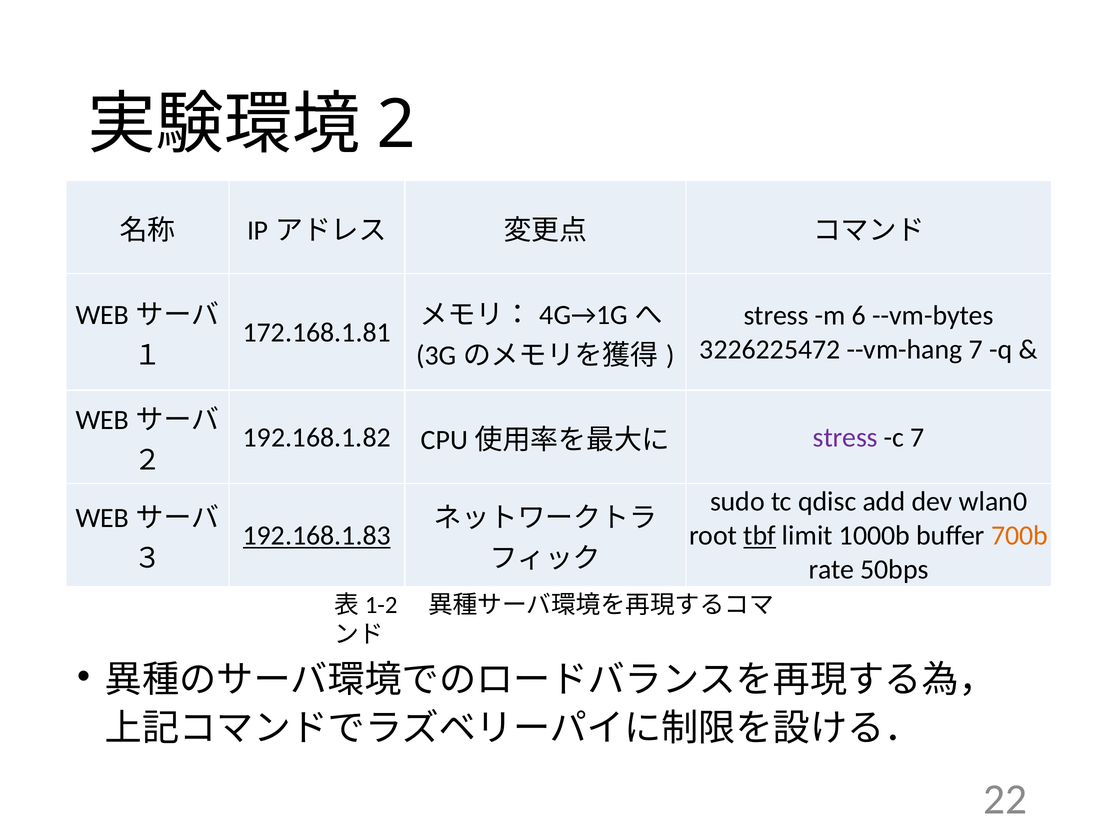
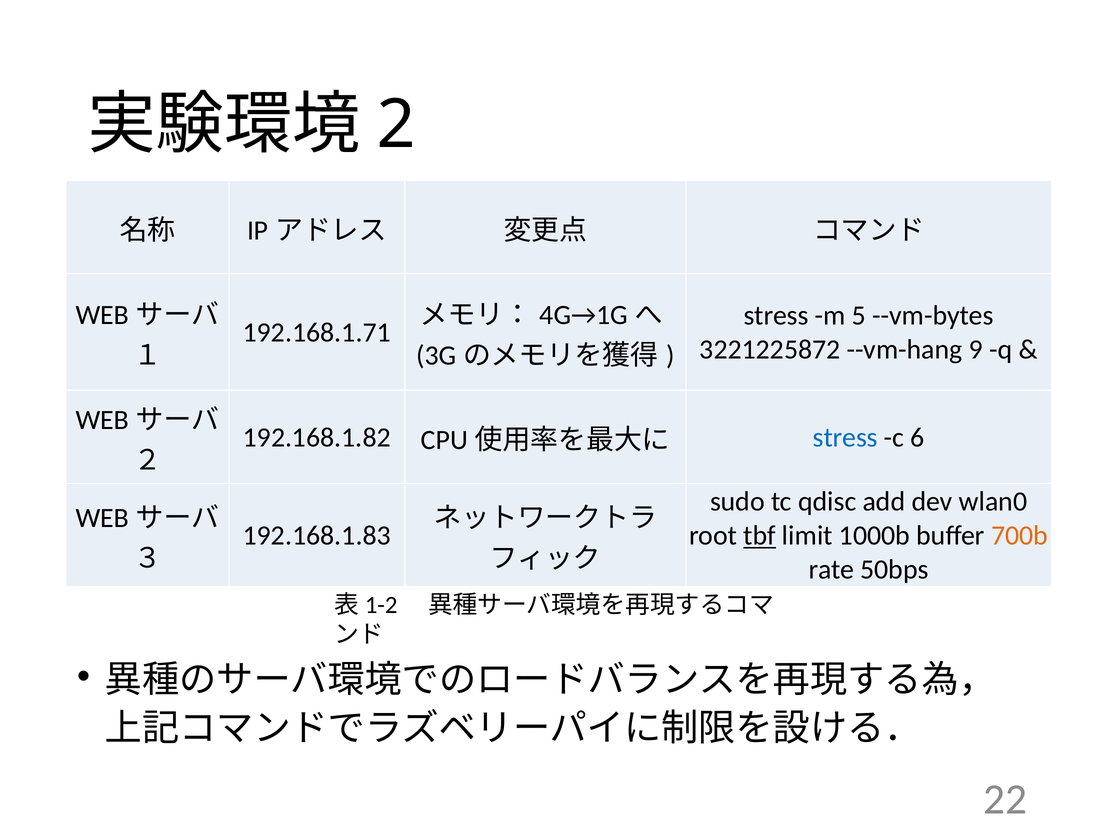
6: 6 -> 5
172.168.1.81: 172.168.1.81 -> 192.168.1.71
3226225472: 3226225472 -> 3221225872
--vm-hang 7: 7 -> 9
stress at (845, 438) colour: purple -> blue
c 7: 7 -> 6
192.168.1.83 underline: present -> none
